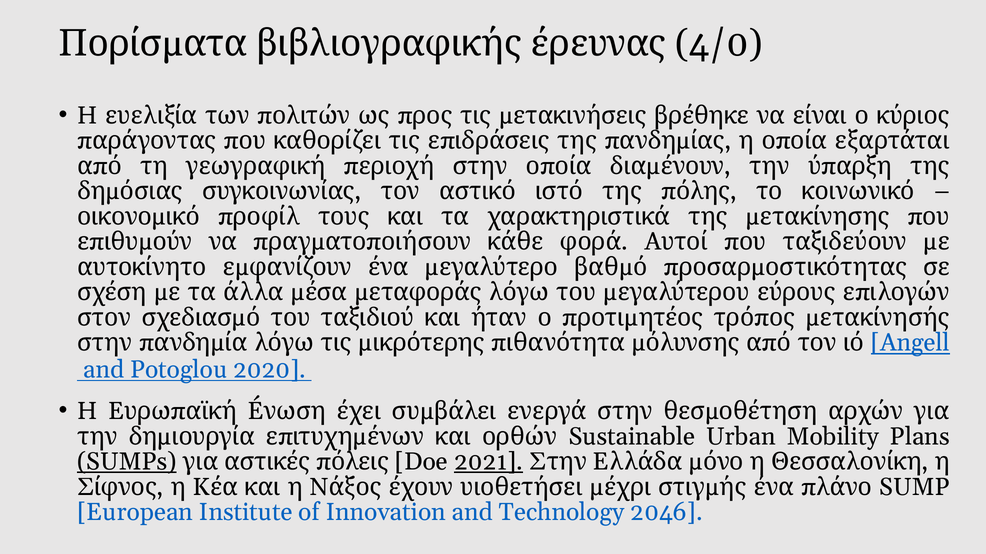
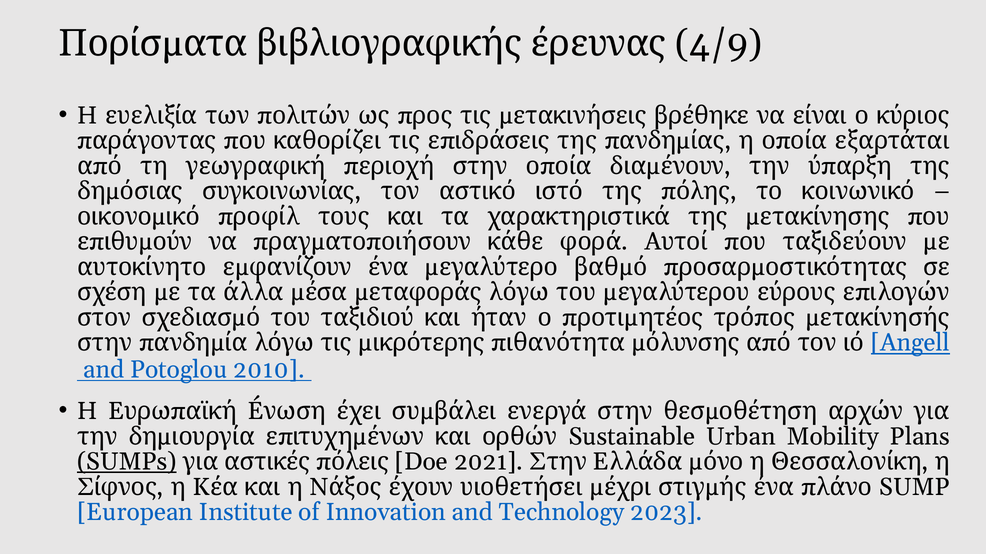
4/0: 4/0 -> 4/9
2020: 2020 -> 2010
2021 underline: present -> none
2046: 2046 -> 2023
